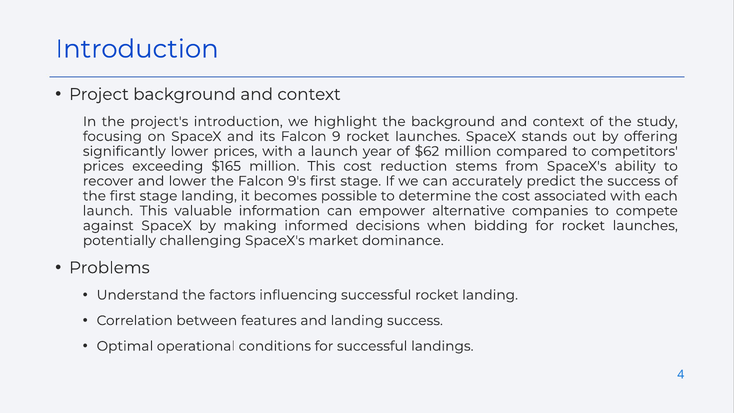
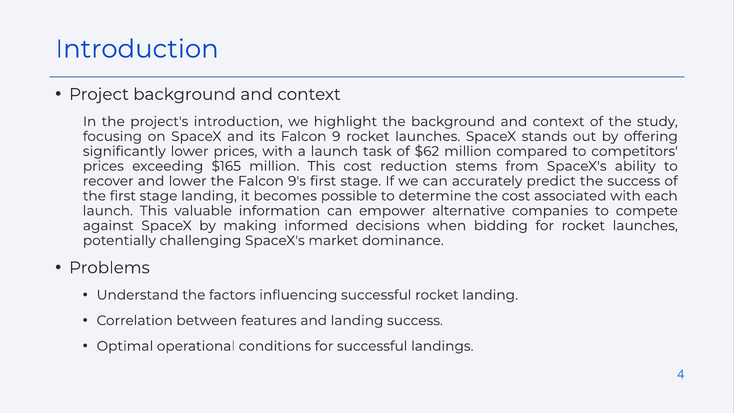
year: year -> task
